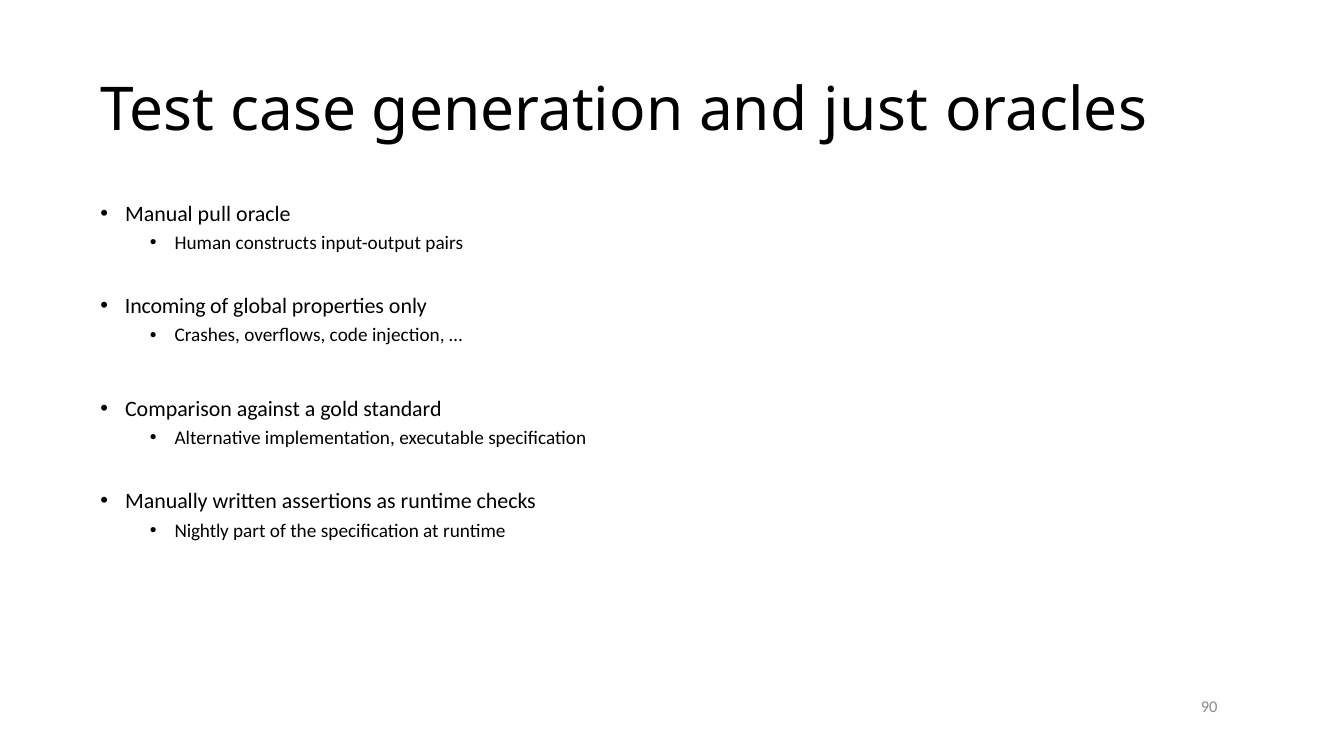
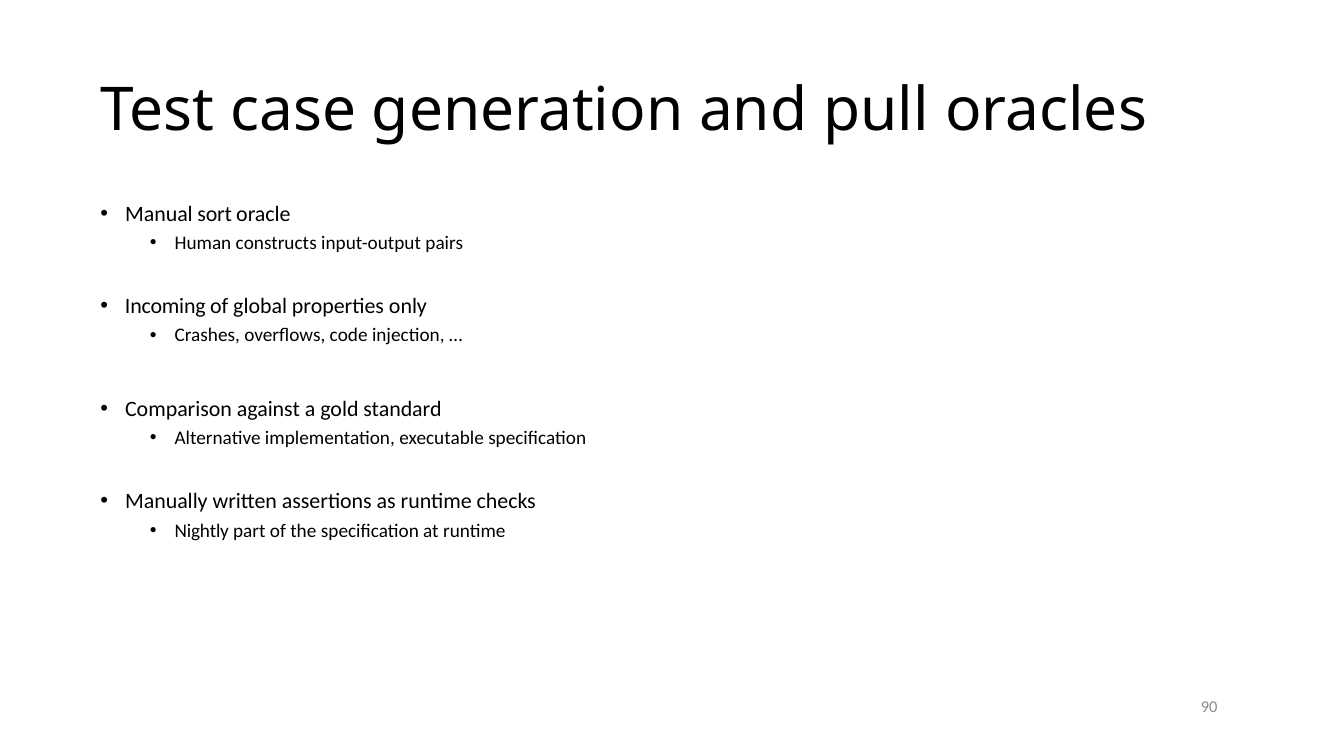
just: just -> pull
pull: pull -> sort
